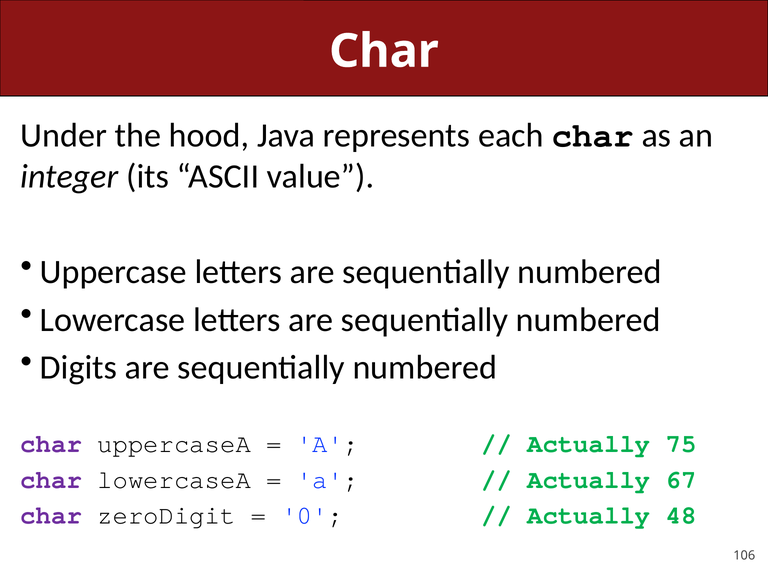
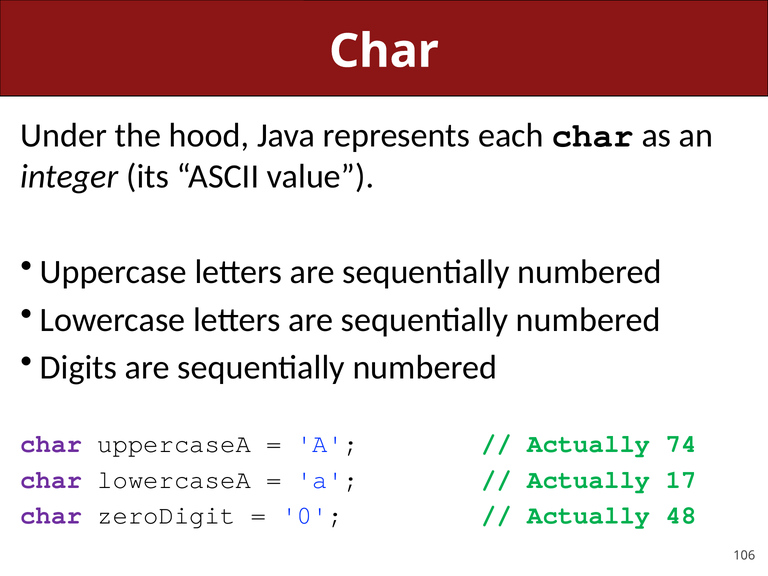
75: 75 -> 74
67: 67 -> 17
